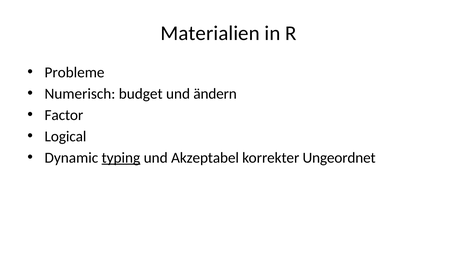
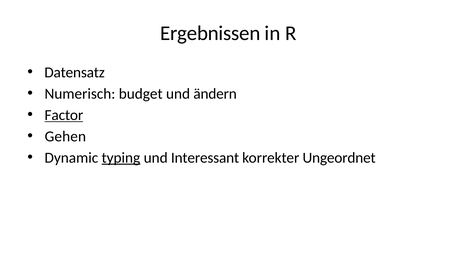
Materialien: Materialien -> Ergebnissen
Probleme: Probleme -> Datensatz
Factor underline: none -> present
Logical: Logical -> Gehen
Akzeptabel: Akzeptabel -> Interessant
